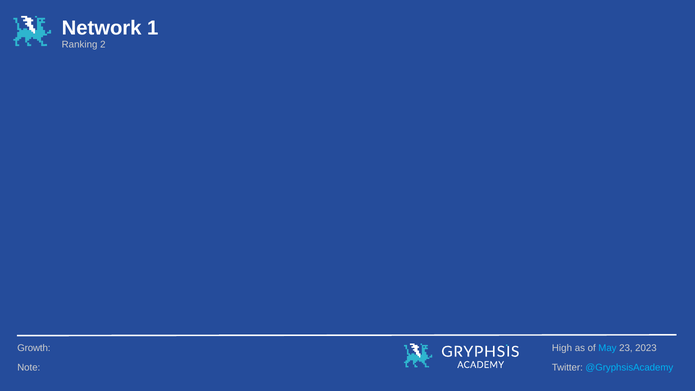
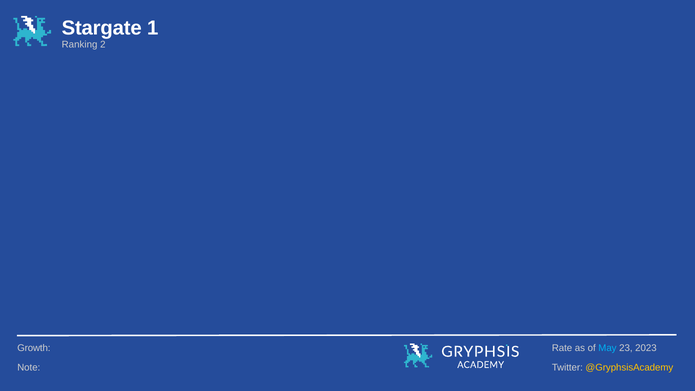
Network: Network -> Stargate
High: High -> Rate
@GryphsisAcademy colour: light blue -> yellow
